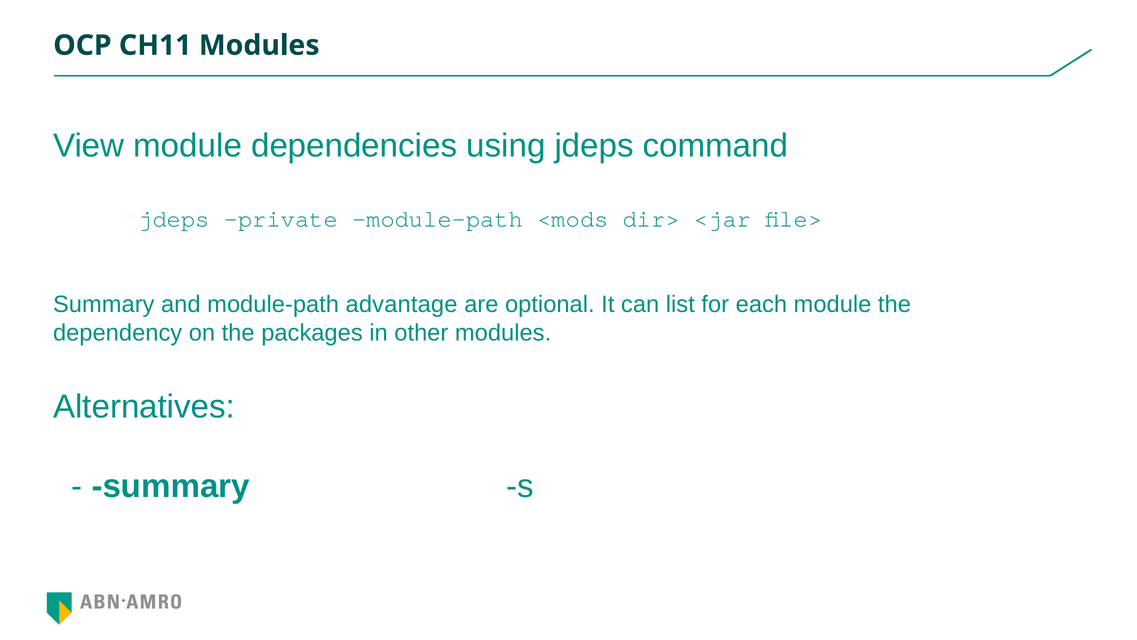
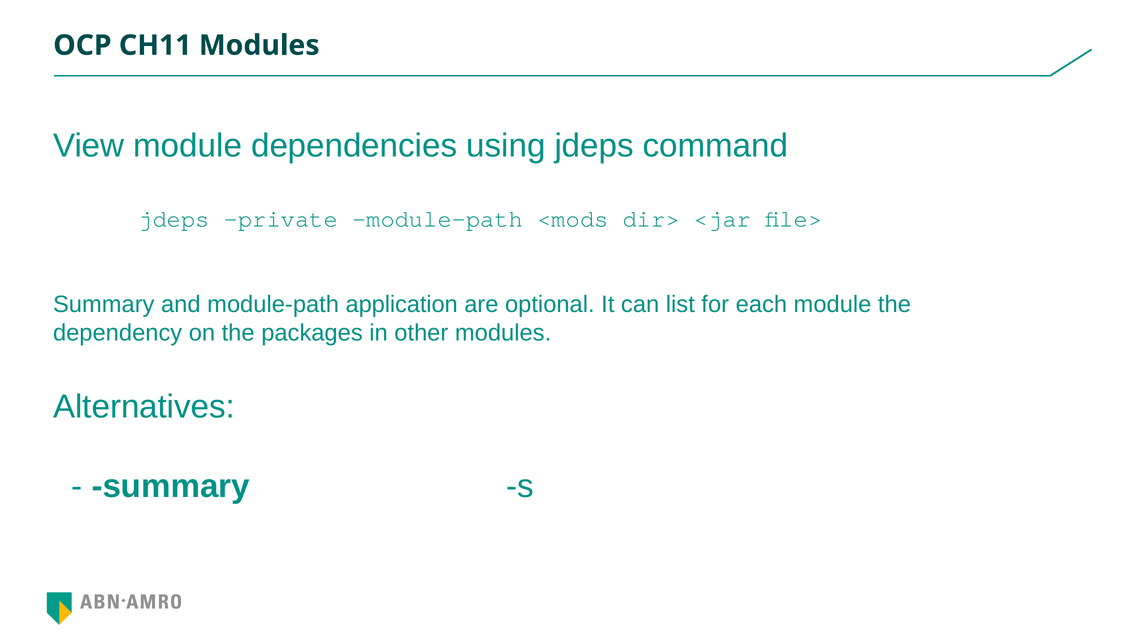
advantage: advantage -> application
